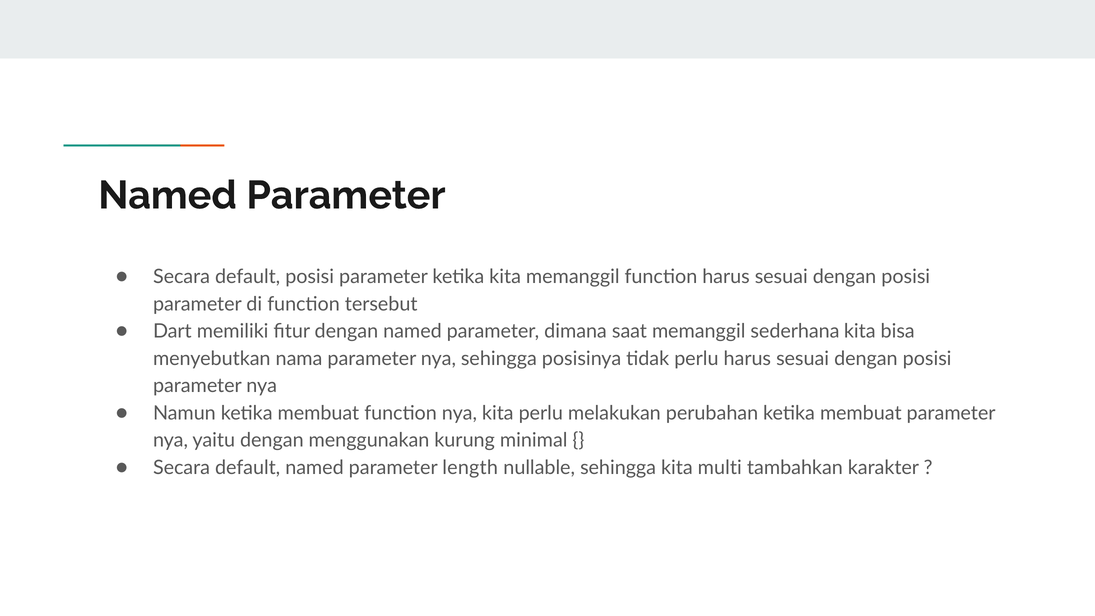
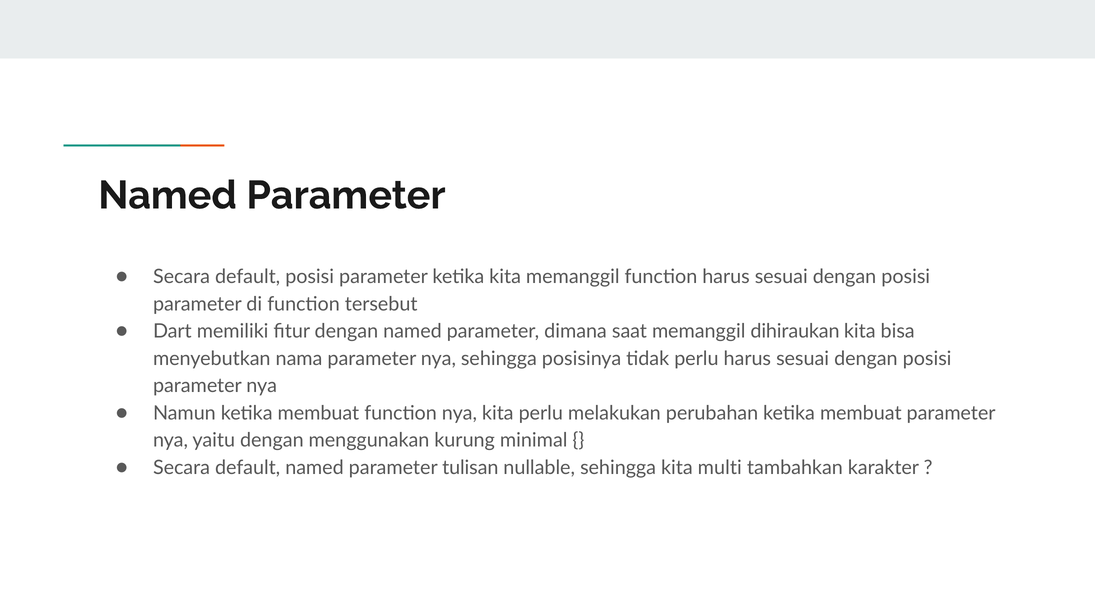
sederhana: sederhana -> dihiraukan
length: length -> tulisan
